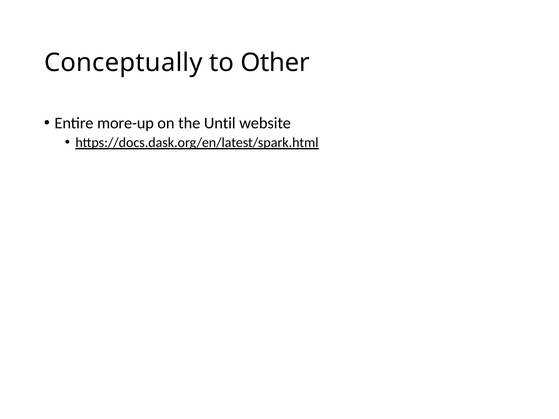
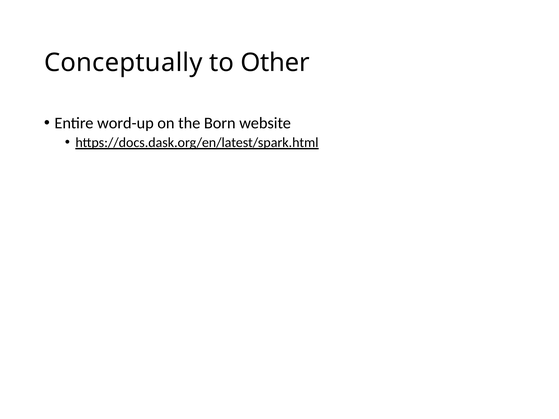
more-up: more-up -> word-up
Until: Until -> Born
